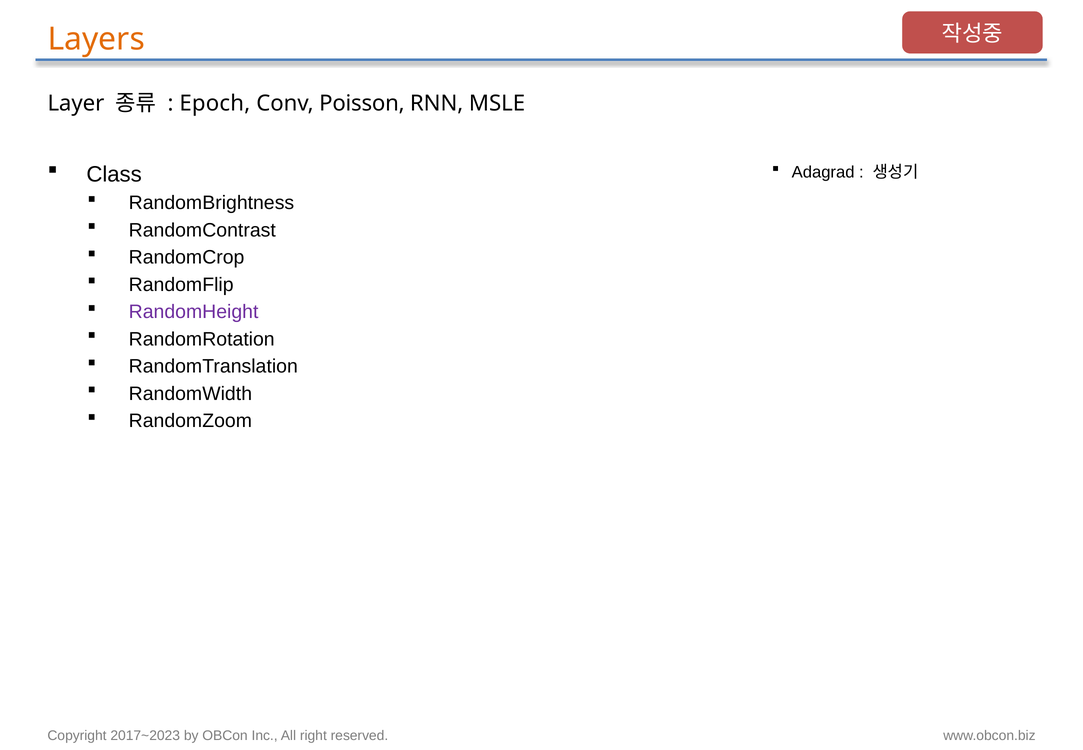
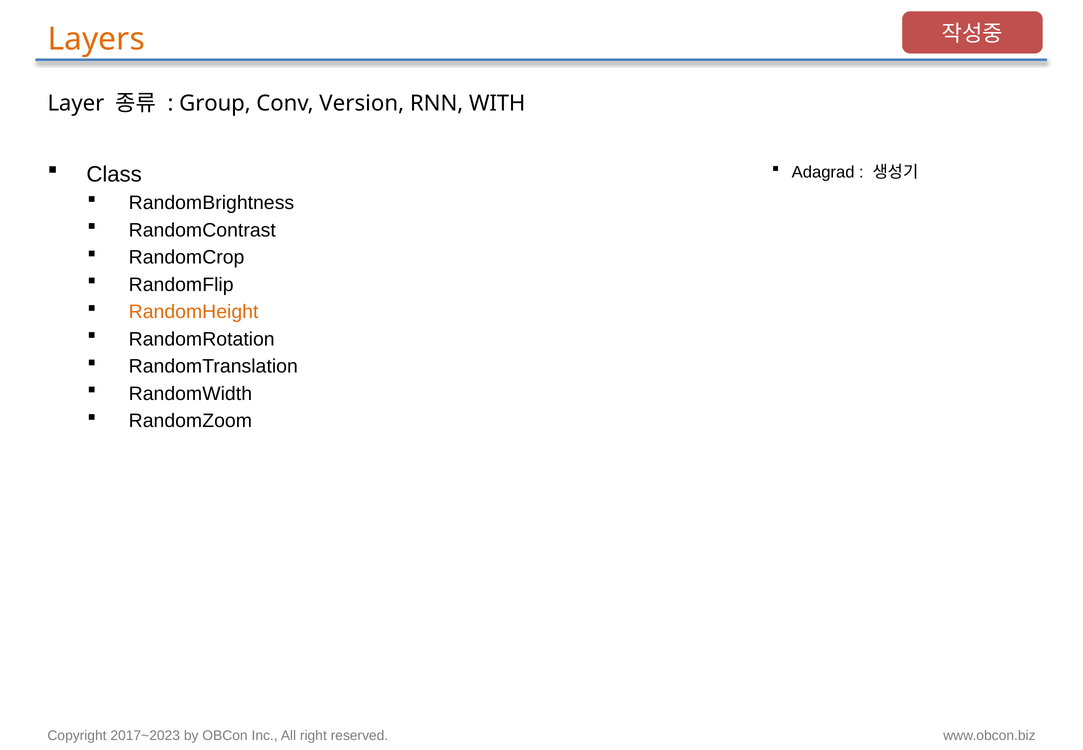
Epoch: Epoch -> Group
Poisson: Poisson -> Version
MSLE: MSLE -> WITH
RandomHeight colour: purple -> orange
